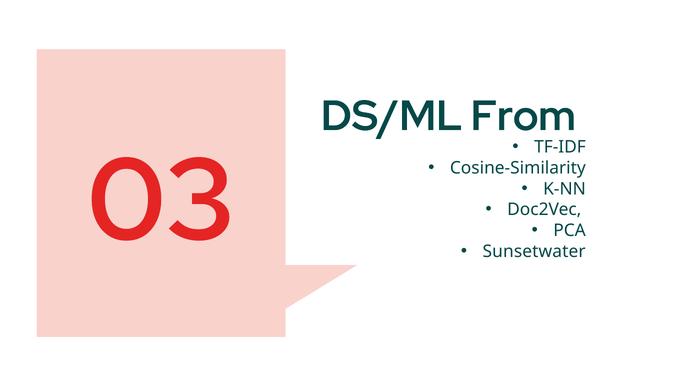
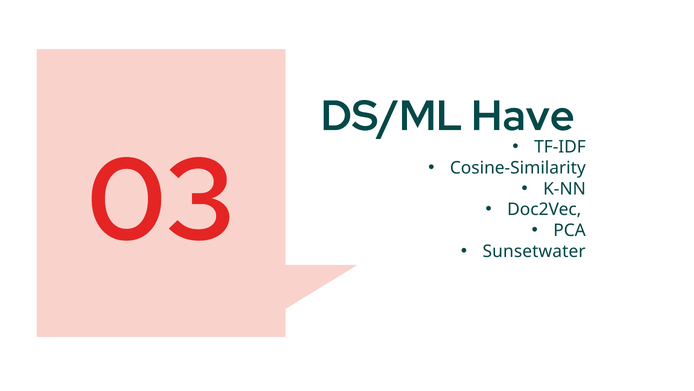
From: From -> Have
